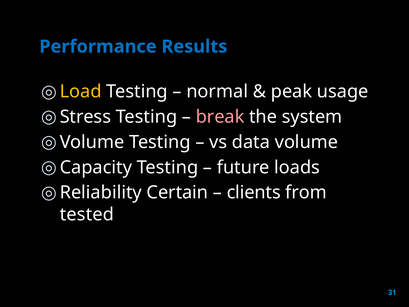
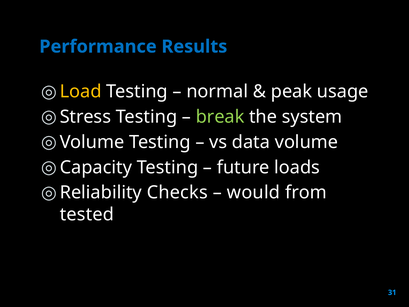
break colour: pink -> light green
Certain: Certain -> Checks
clients: clients -> would
